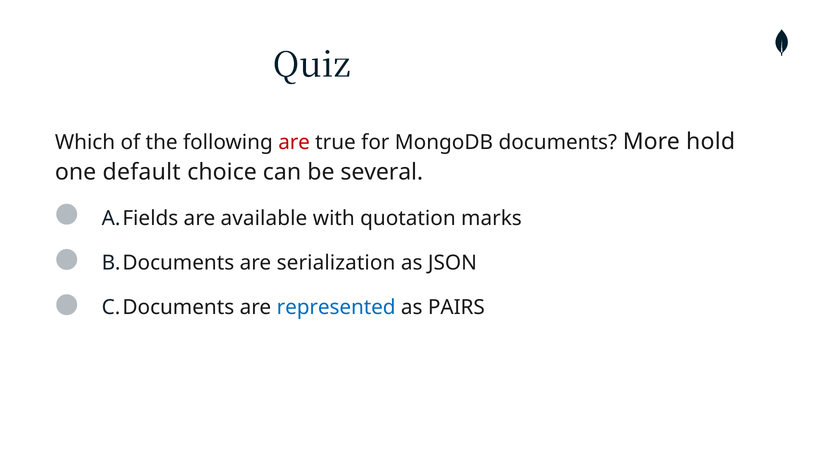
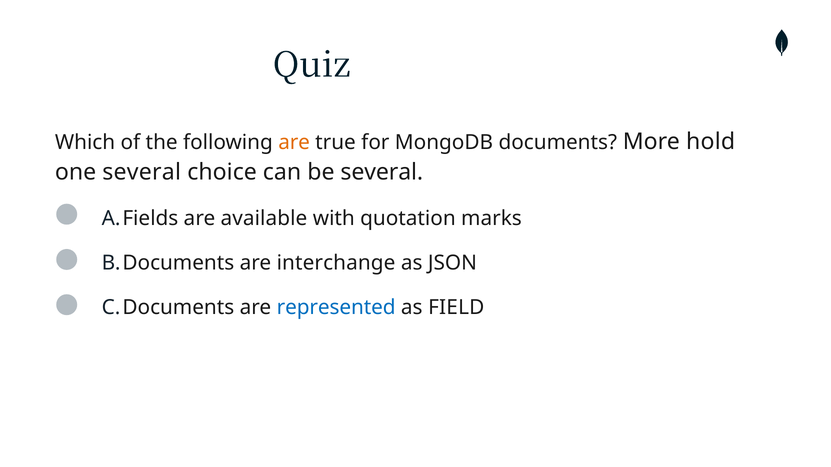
are at (294, 143) colour: red -> orange
one default: default -> several
serialization: serialization -> interchange
PAIRS: PAIRS -> FIELD
